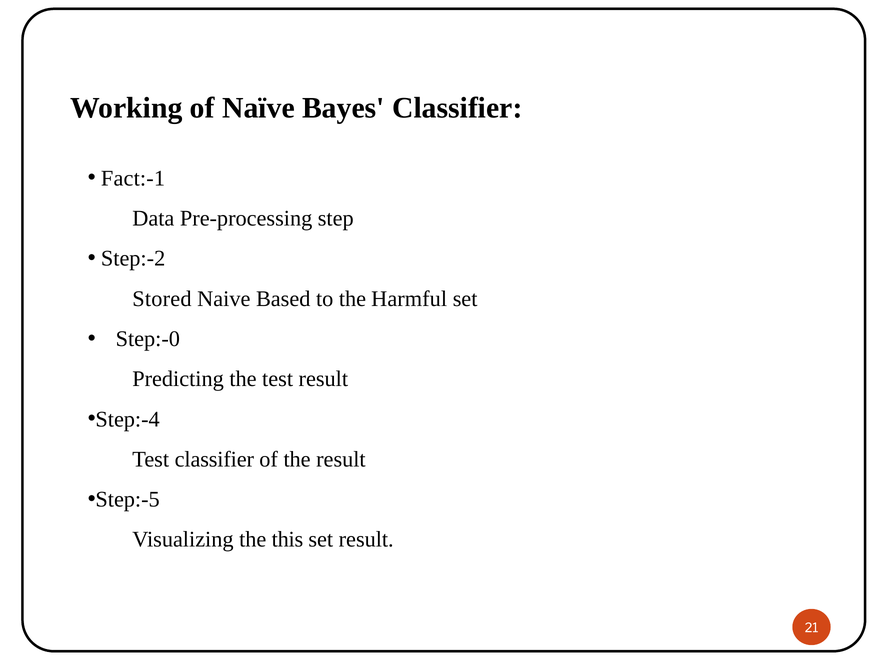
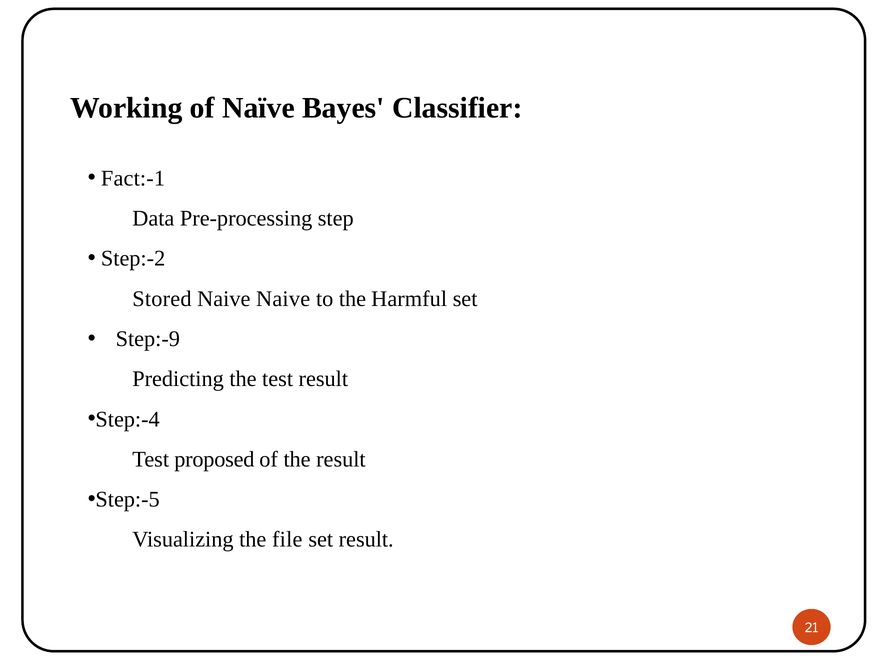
Naive Based: Based -> Naive
Step:-0: Step:-0 -> Step:-9
Test classifier: classifier -> proposed
this: this -> file
